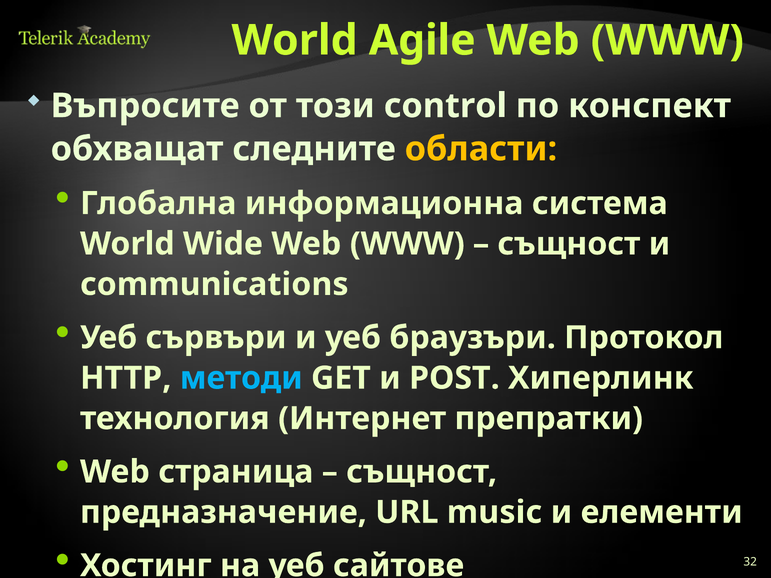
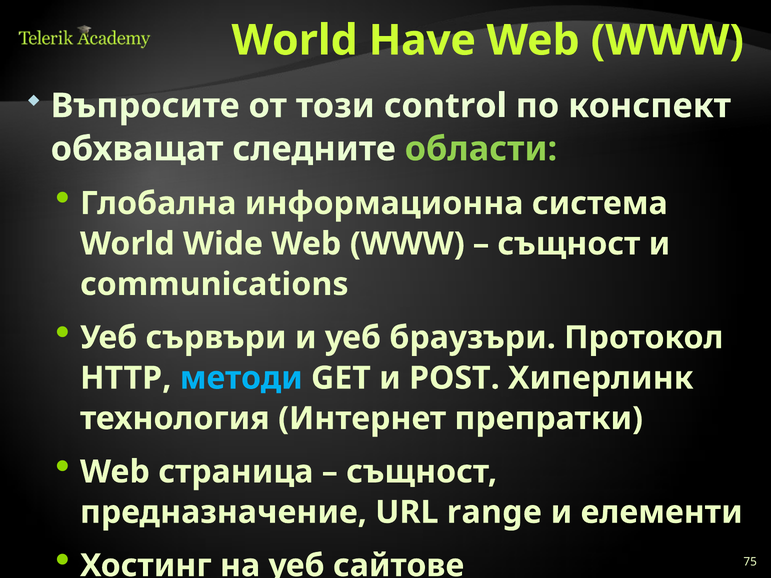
Agile: Agile -> Have
области colour: yellow -> light green
music: music -> range
32: 32 -> 75
